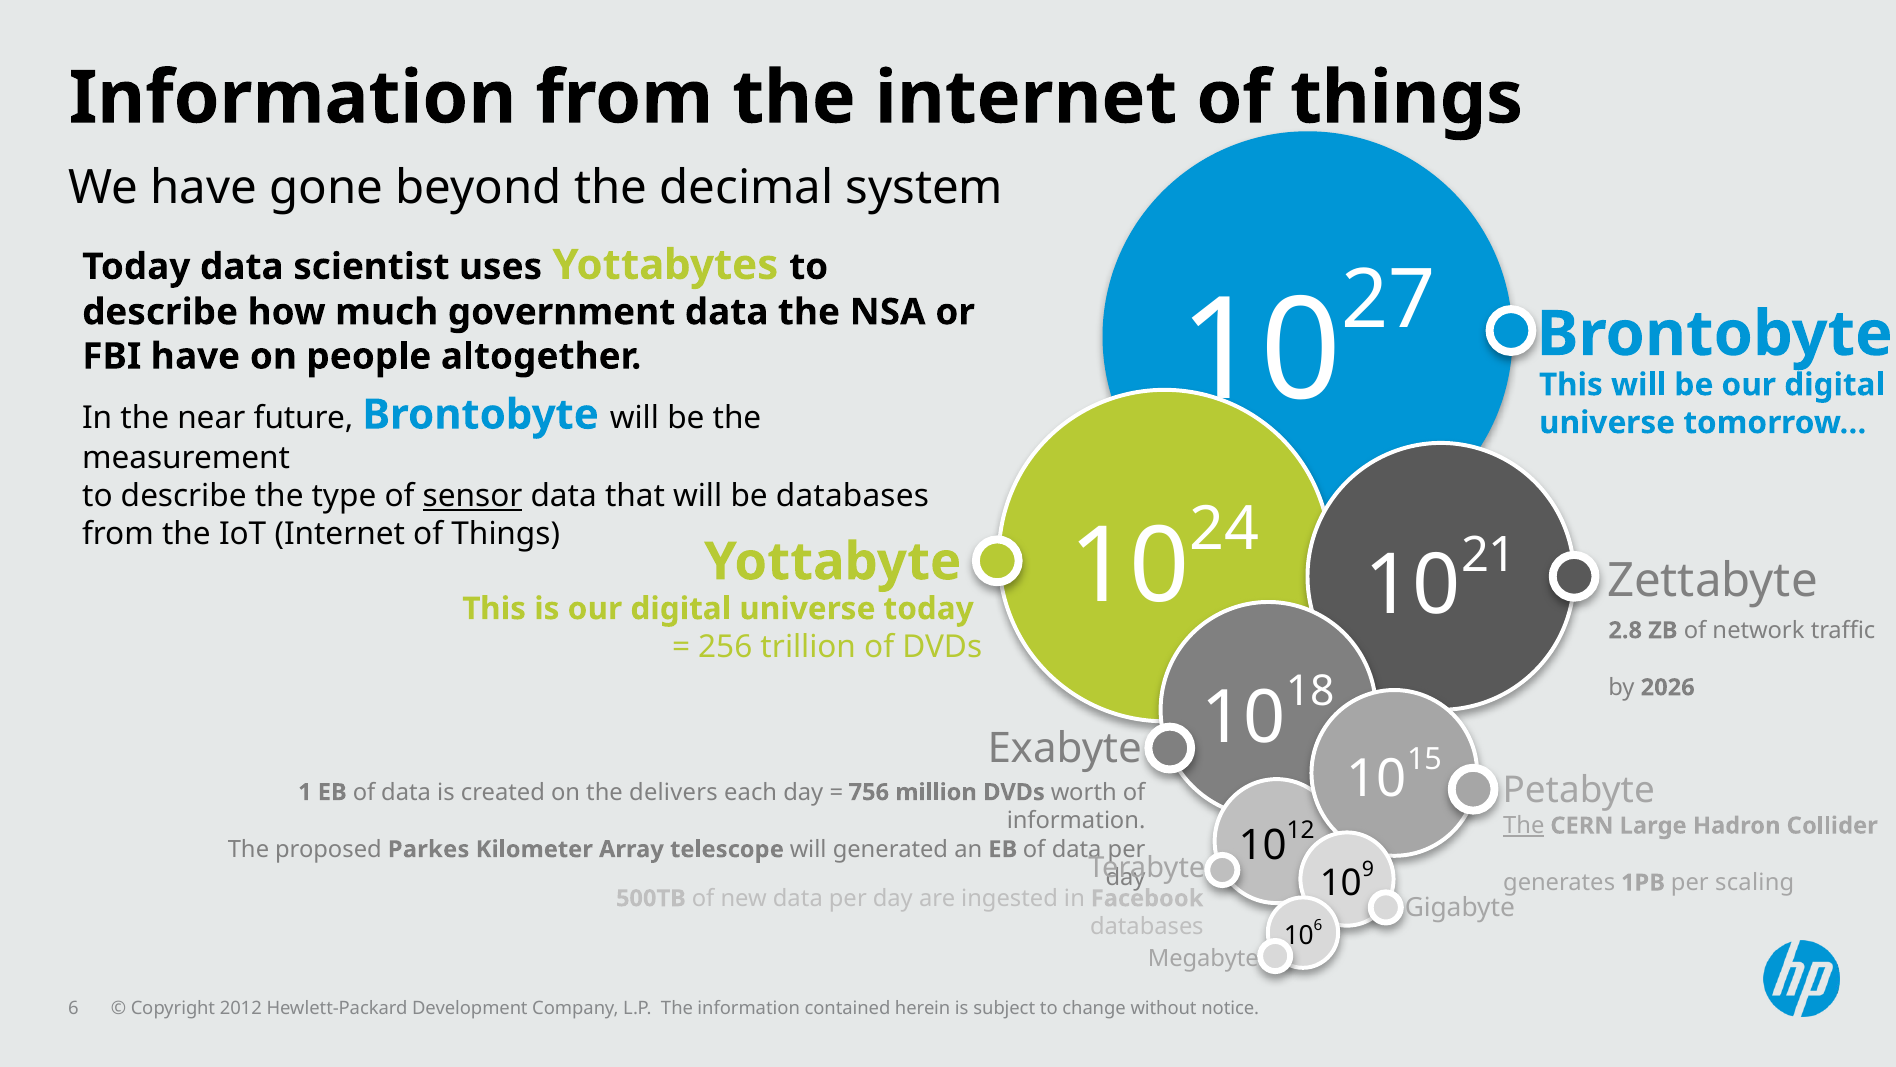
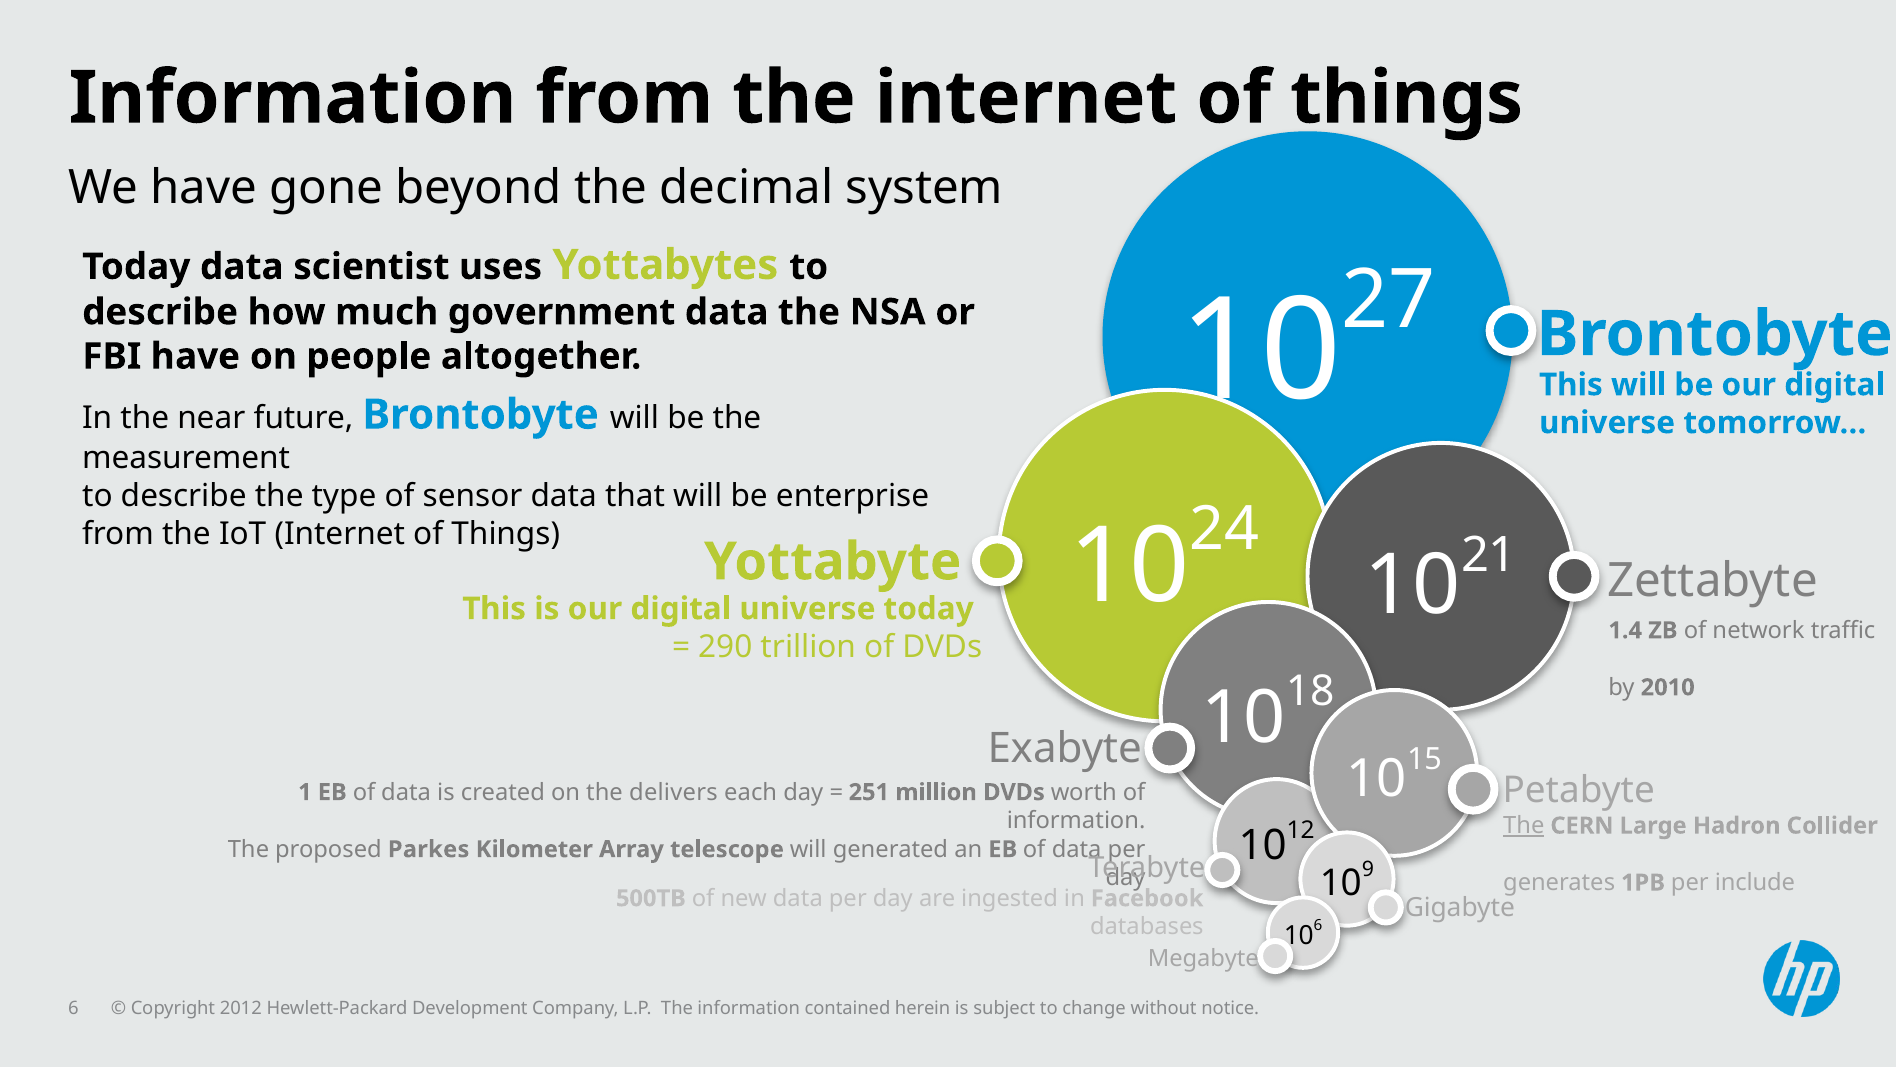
sensor underline: present -> none
be databases: databases -> enterprise
2.8: 2.8 -> 1.4
256: 256 -> 290
2026: 2026 -> 2010
756: 756 -> 251
scaling: scaling -> include
